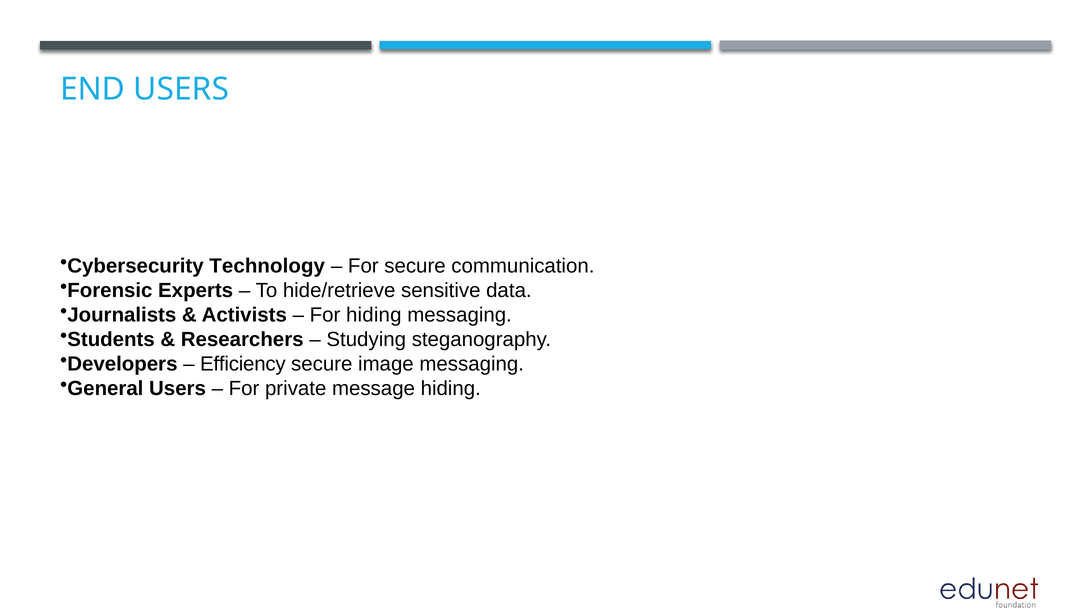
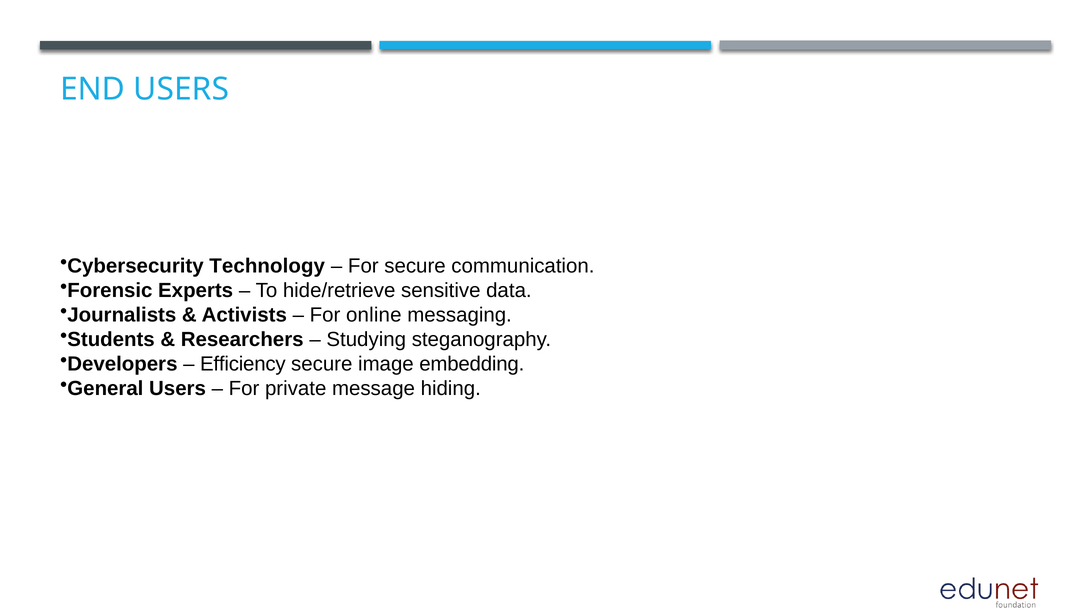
For hiding: hiding -> online
image messaging: messaging -> embedding
